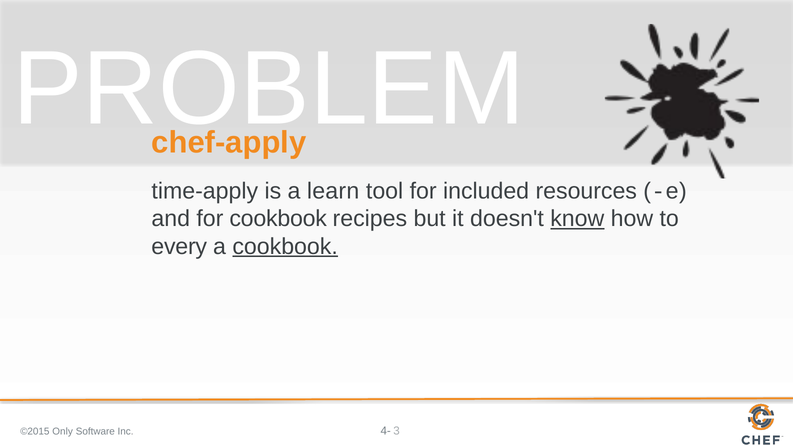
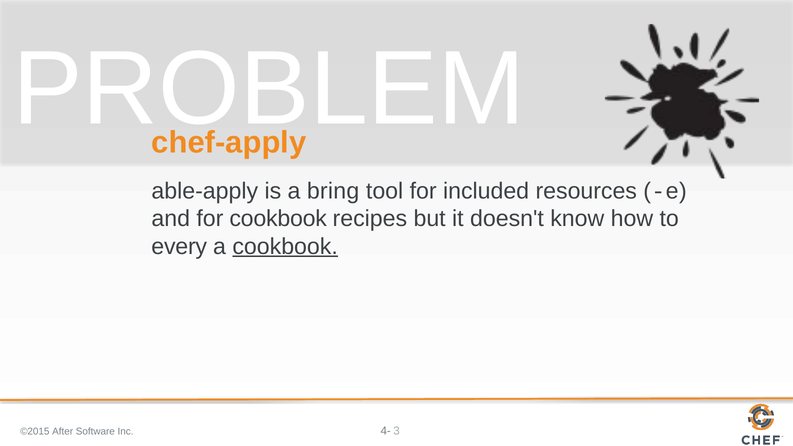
time-apply: time-apply -> able-apply
learn: learn -> bring
know underline: present -> none
Only: Only -> After
